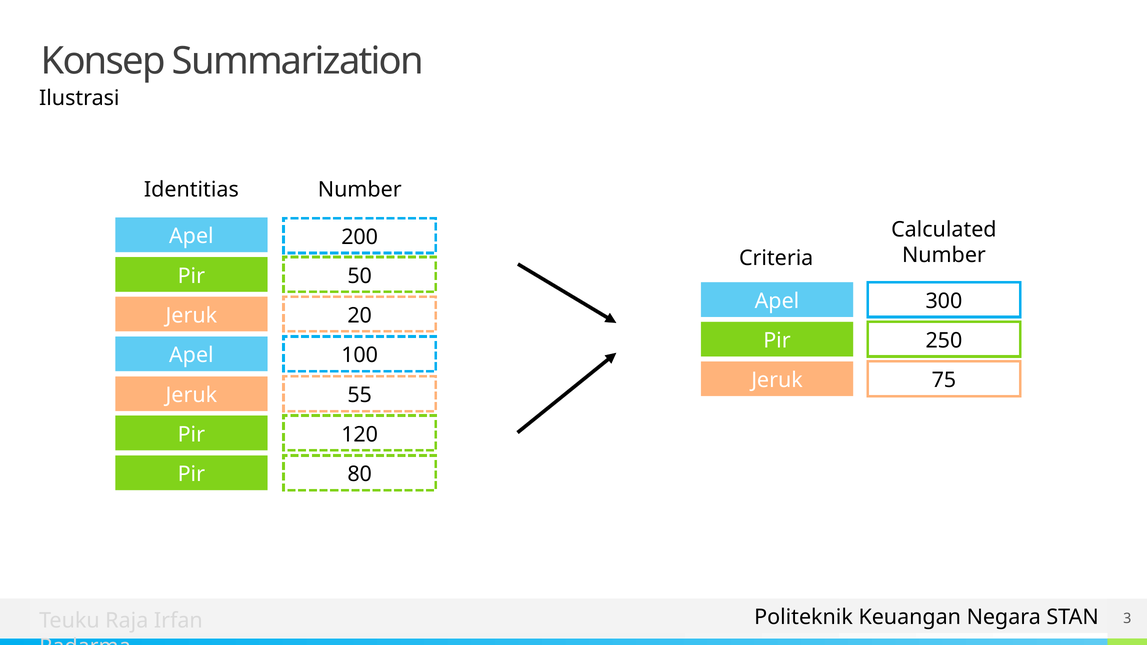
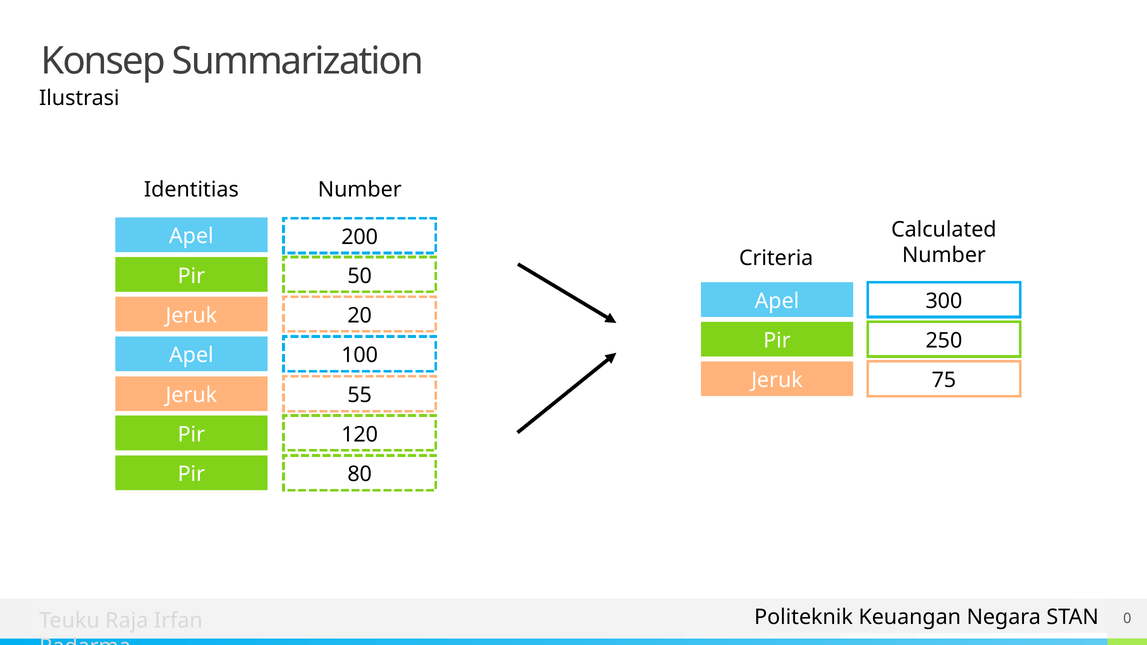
3: 3 -> 0
